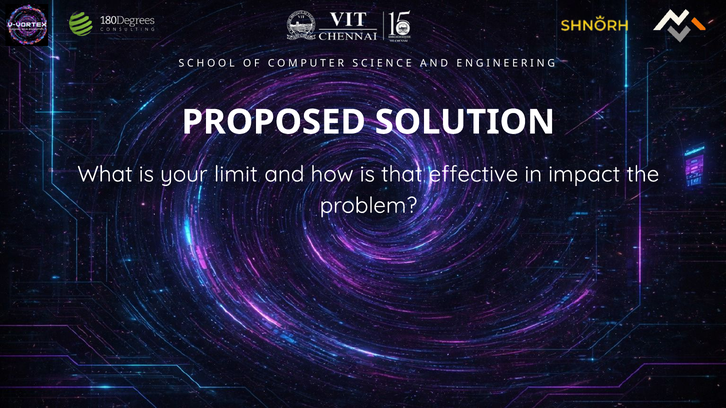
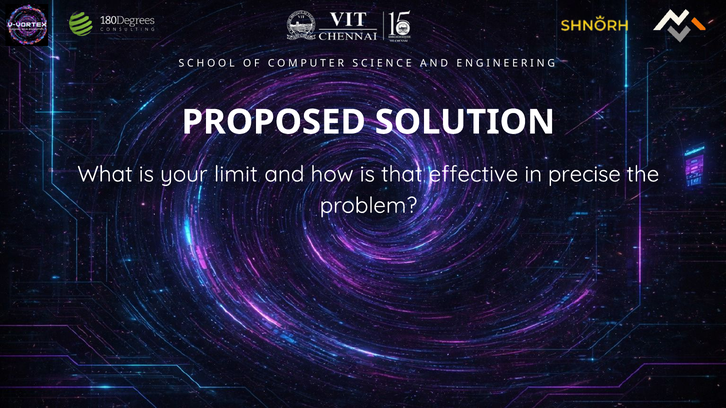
impact: impact -> precise
